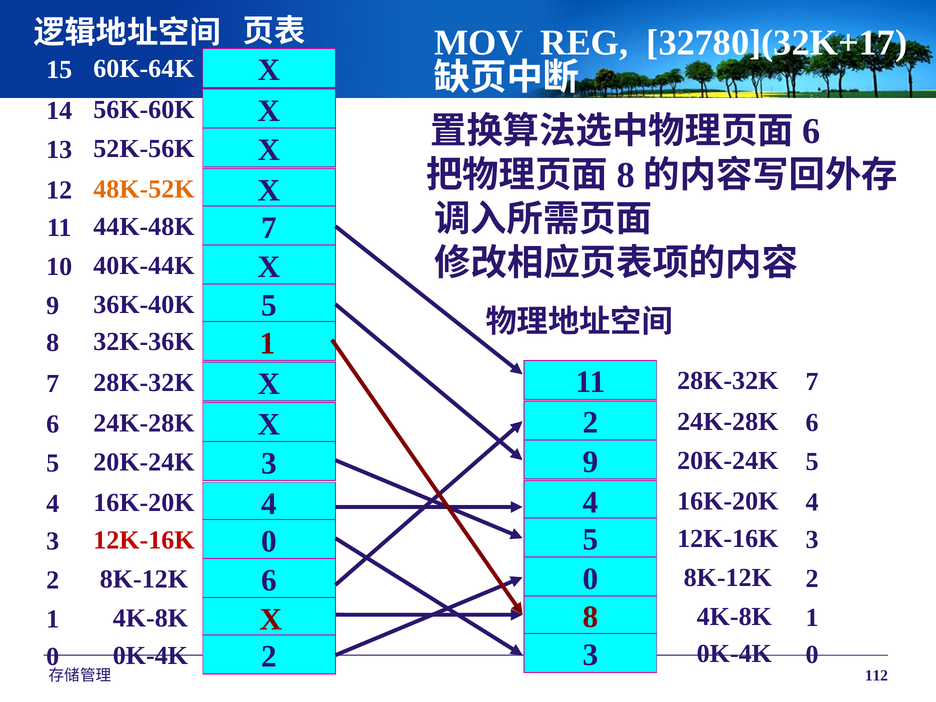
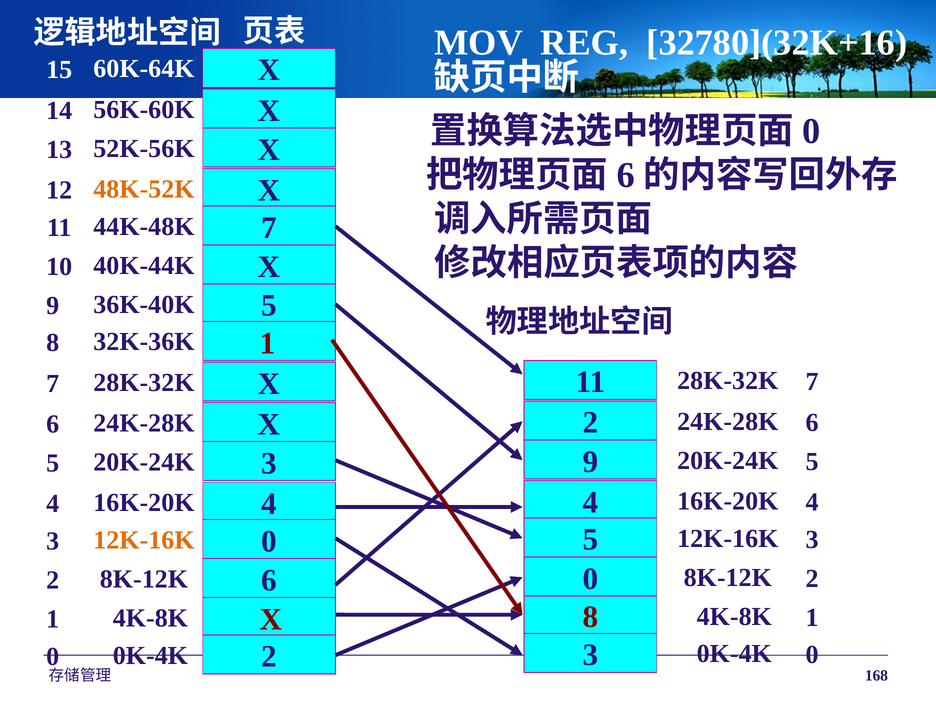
32780](32K+17: 32780](32K+17 -> 32780](32K+16
6 at (812, 131): 6 -> 0
8 at (626, 175): 8 -> 6
12K-16K at (144, 540) colour: red -> orange
112: 112 -> 168
